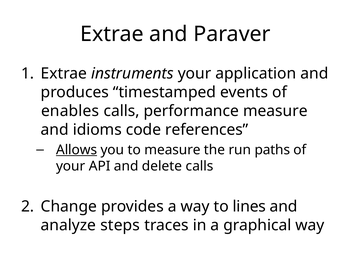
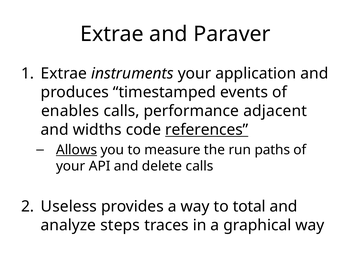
performance measure: measure -> adjacent
idioms: idioms -> widths
references underline: none -> present
Change: Change -> Useless
lines: lines -> total
